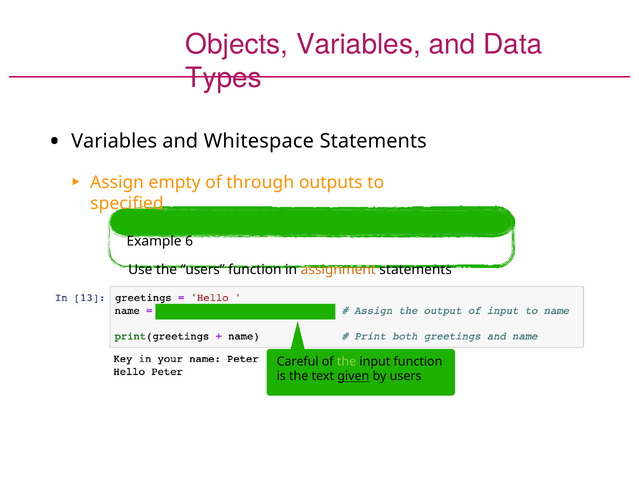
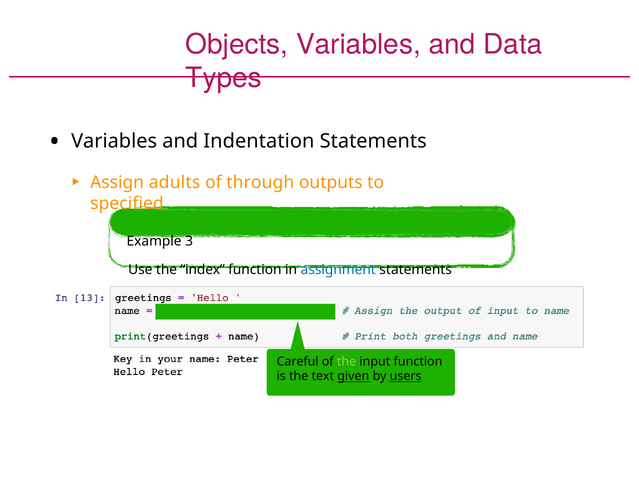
Whitespace: Whitespace -> Indentation
empty: empty -> adults
6: 6 -> 3
the users: users -> index
assignment colour: orange -> blue
users at (406, 377) underline: none -> present
